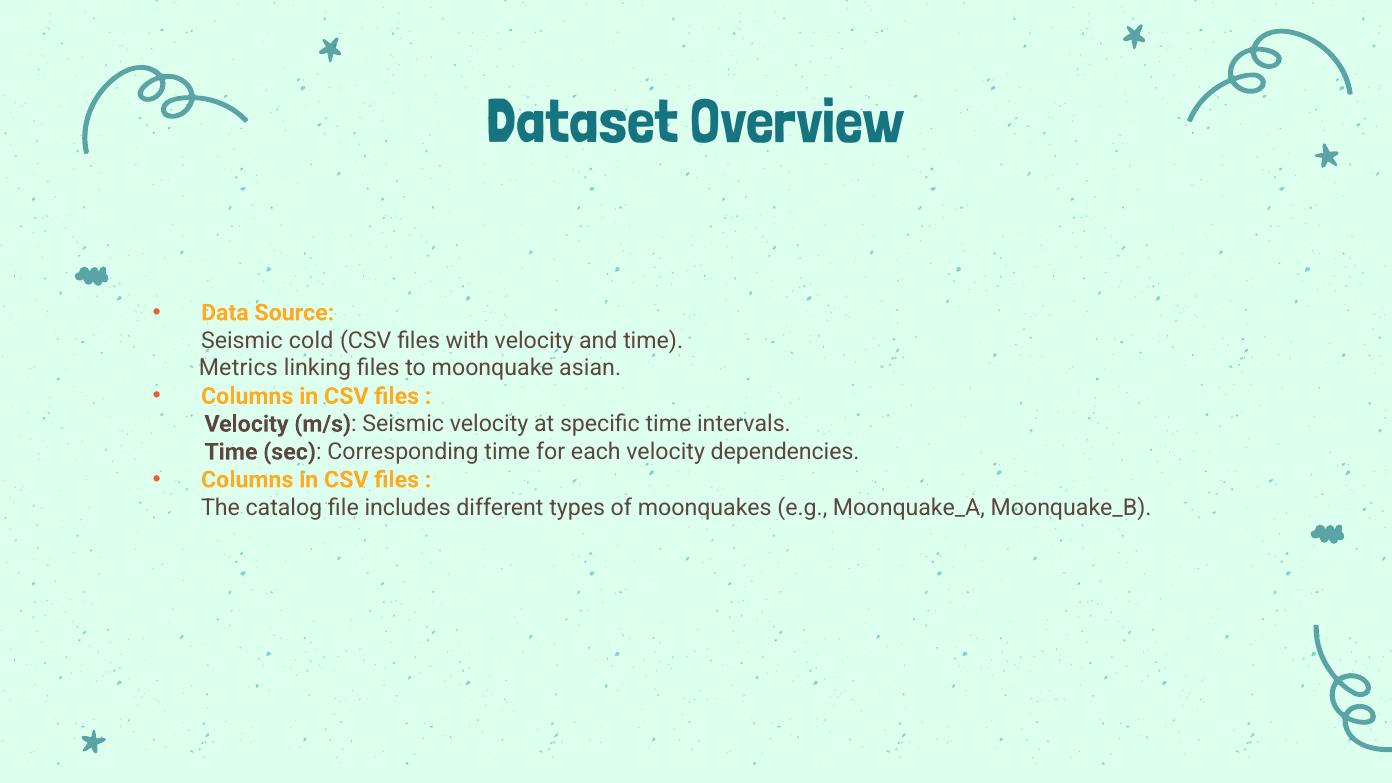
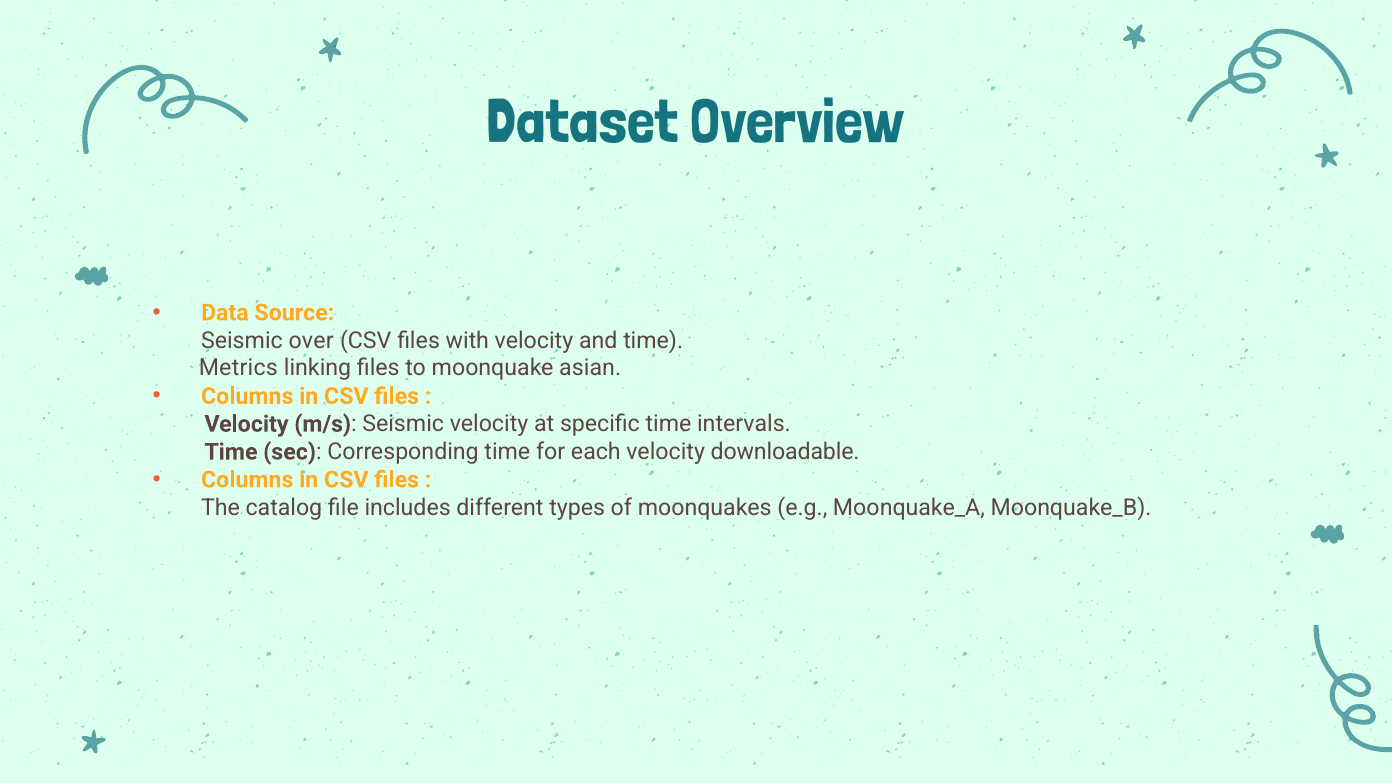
cold: cold -> over
dependencies: dependencies -> downloadable
